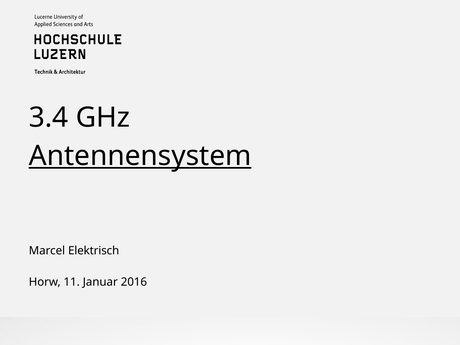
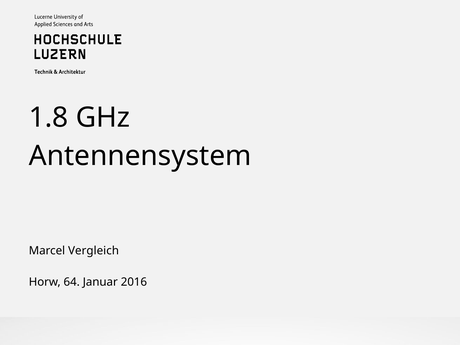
3.4: 3.4 -> 1.8
Antennensystem underline: present -> none
Elektrisch: Elektrisch -> Vergleich
11: 11 -> 64
